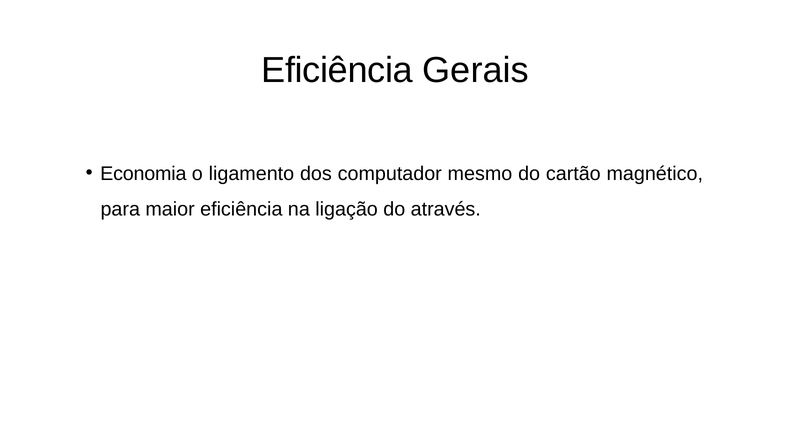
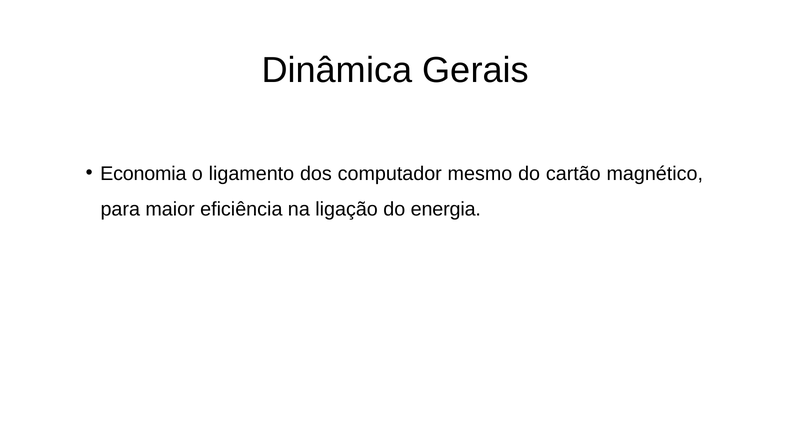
Eficiência at (337, 70): Eficiência -> Dinâmica
através: através -> energia
